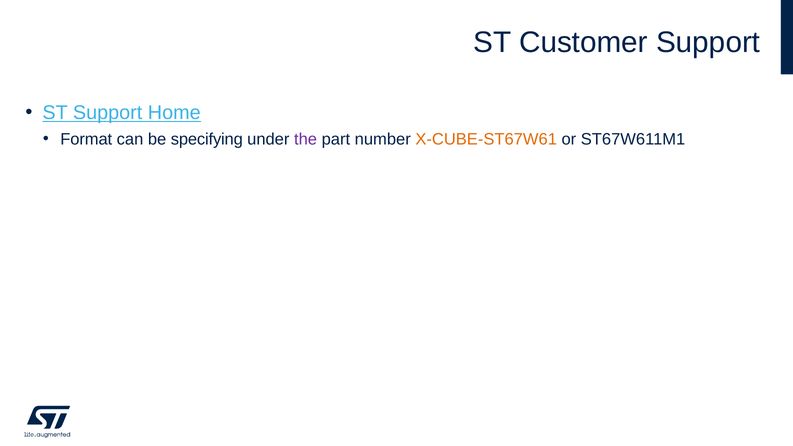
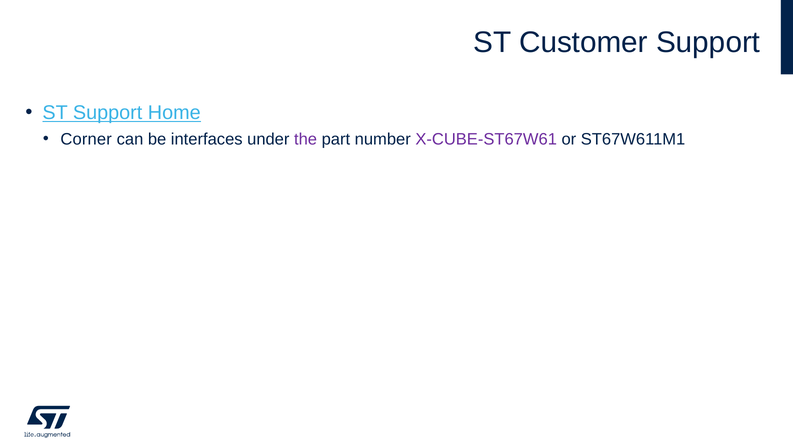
Format: Format -> Corner
specifying: specifying -> interfaces
X-CUBE-ST67W61 colour: orange -> purple
